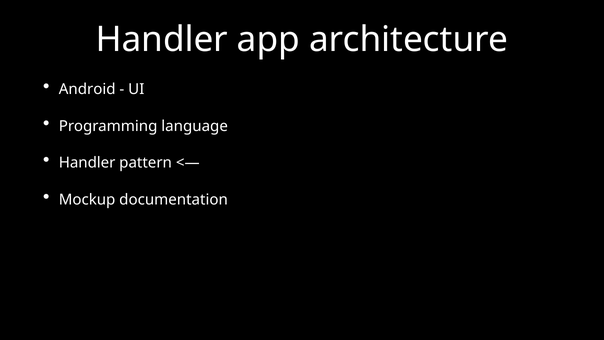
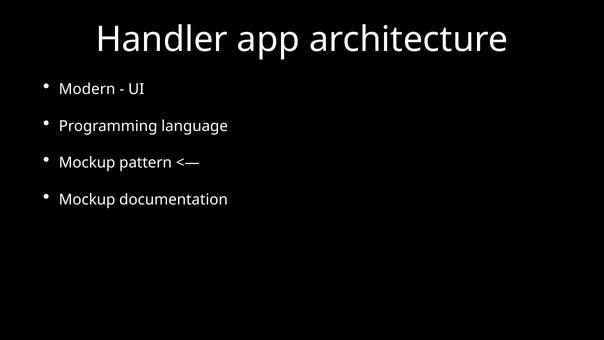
Android: Android -> Modern
Handler at (87, 163): Handler -> Mockup
